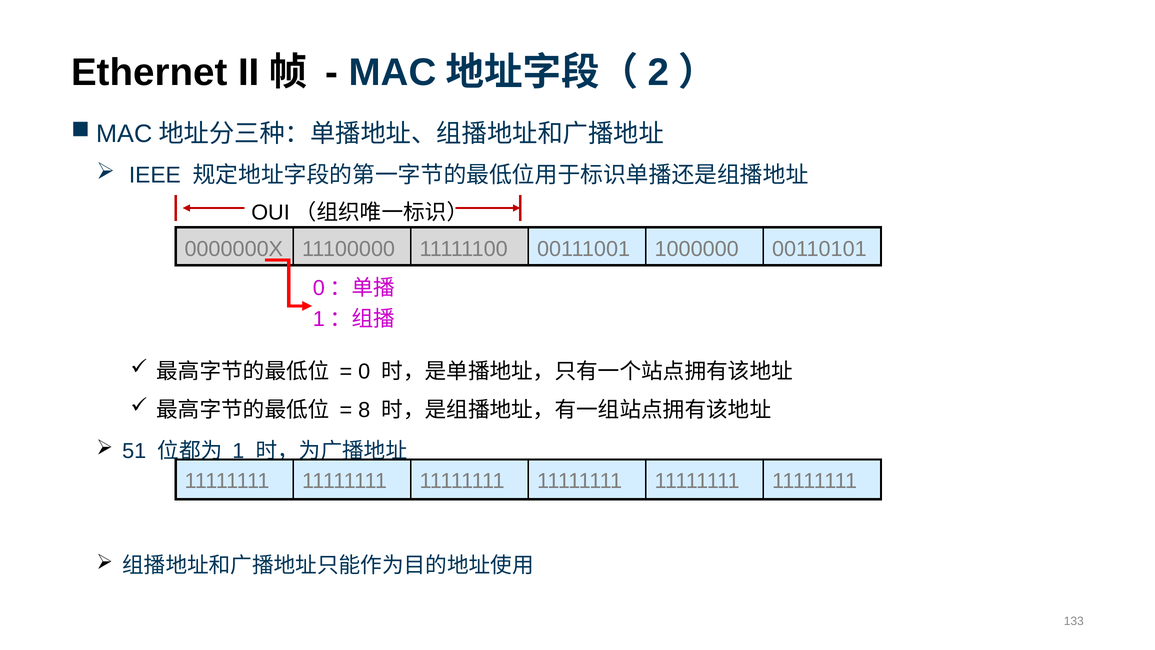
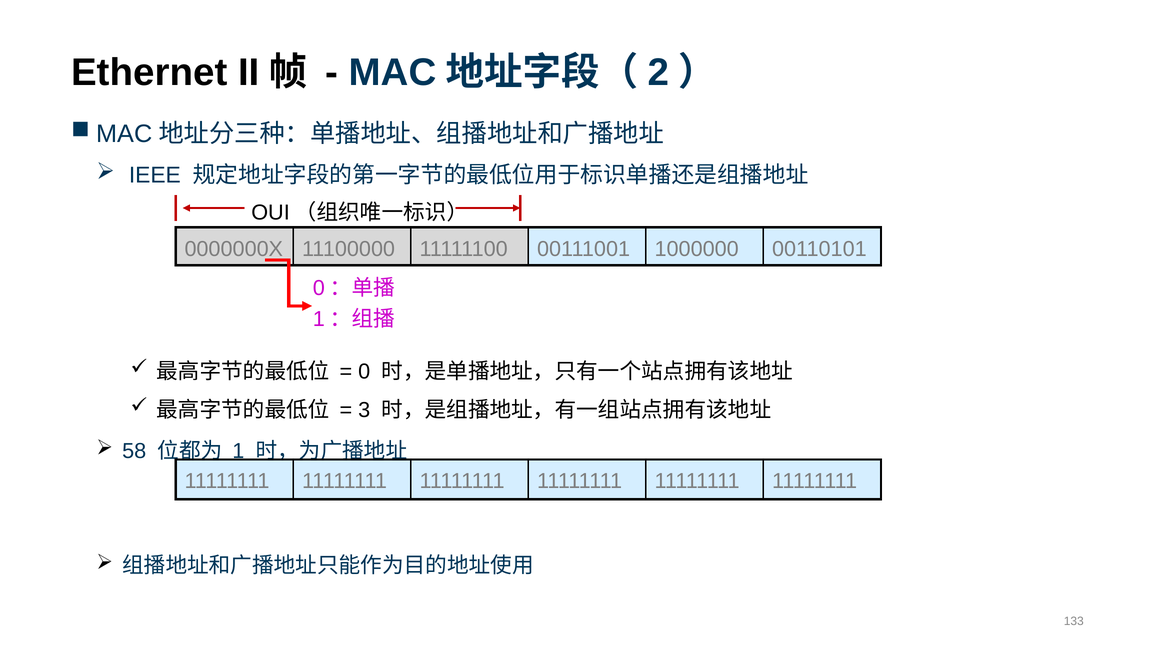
8: 8 -> 3
51: 51 -> 58
